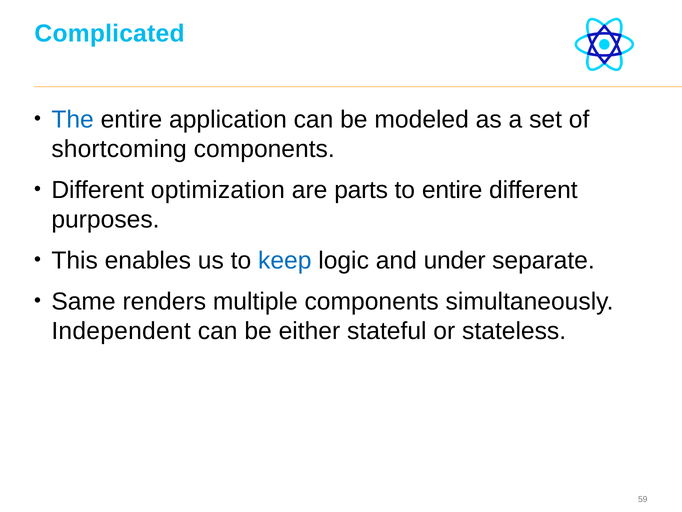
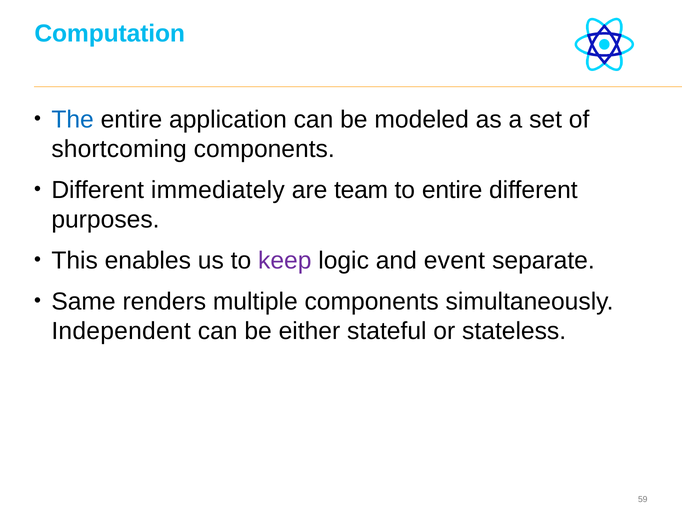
Complicated: Complicated -> Computation
optimization: optimization -> immediately
parts: parts -> team
keep colour: blue -> purple
under: under -> event
